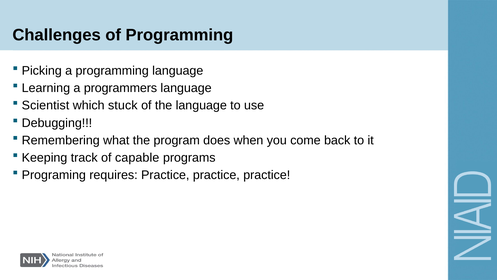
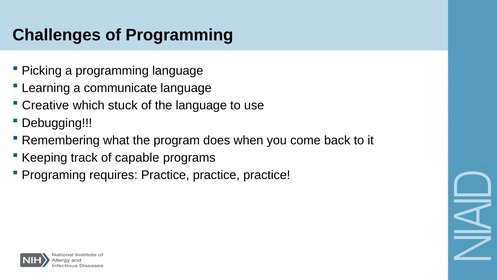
programmers: programmers -> communicate
Scientist: Scientist -> Creative
